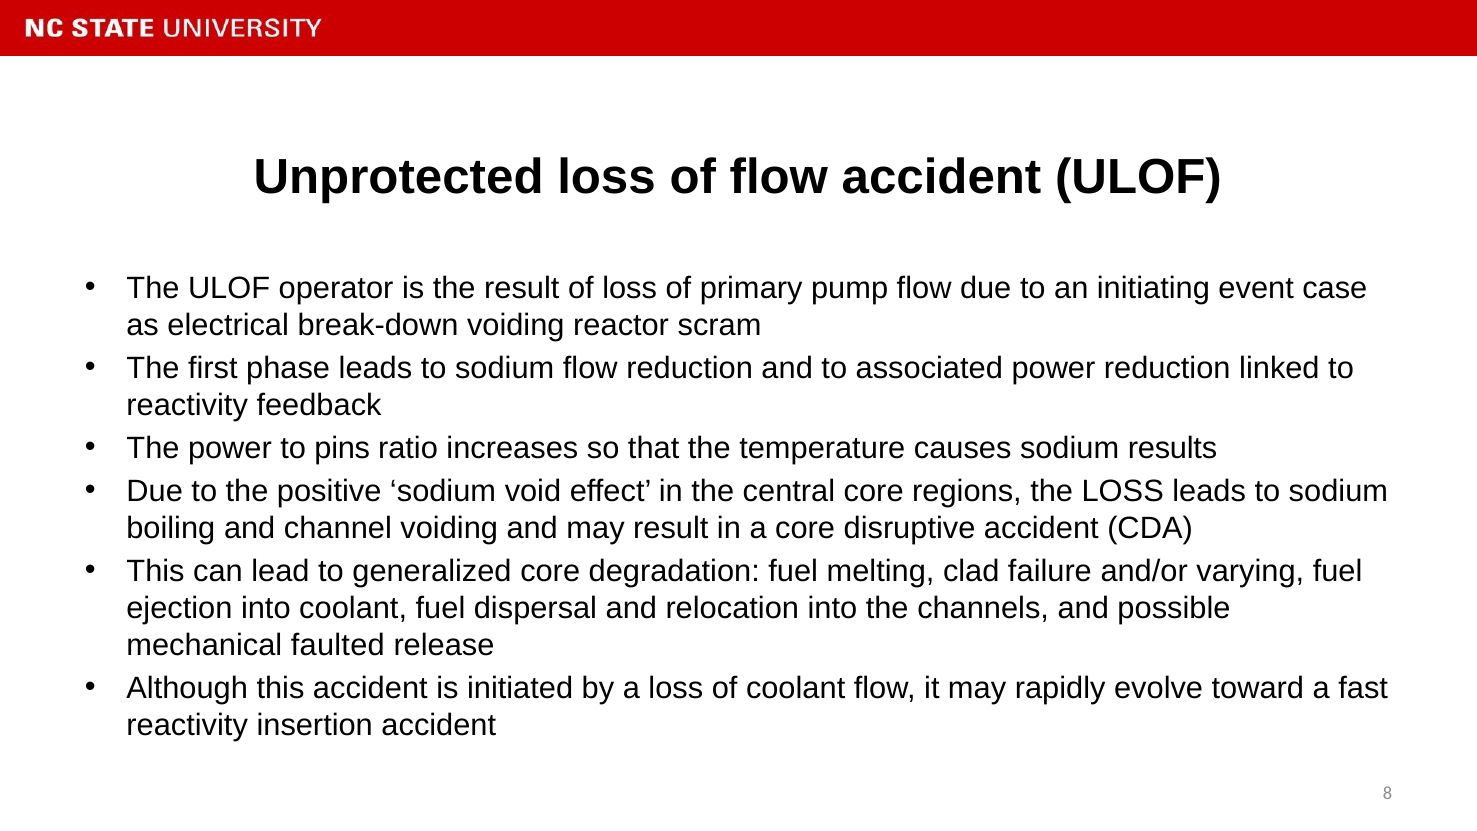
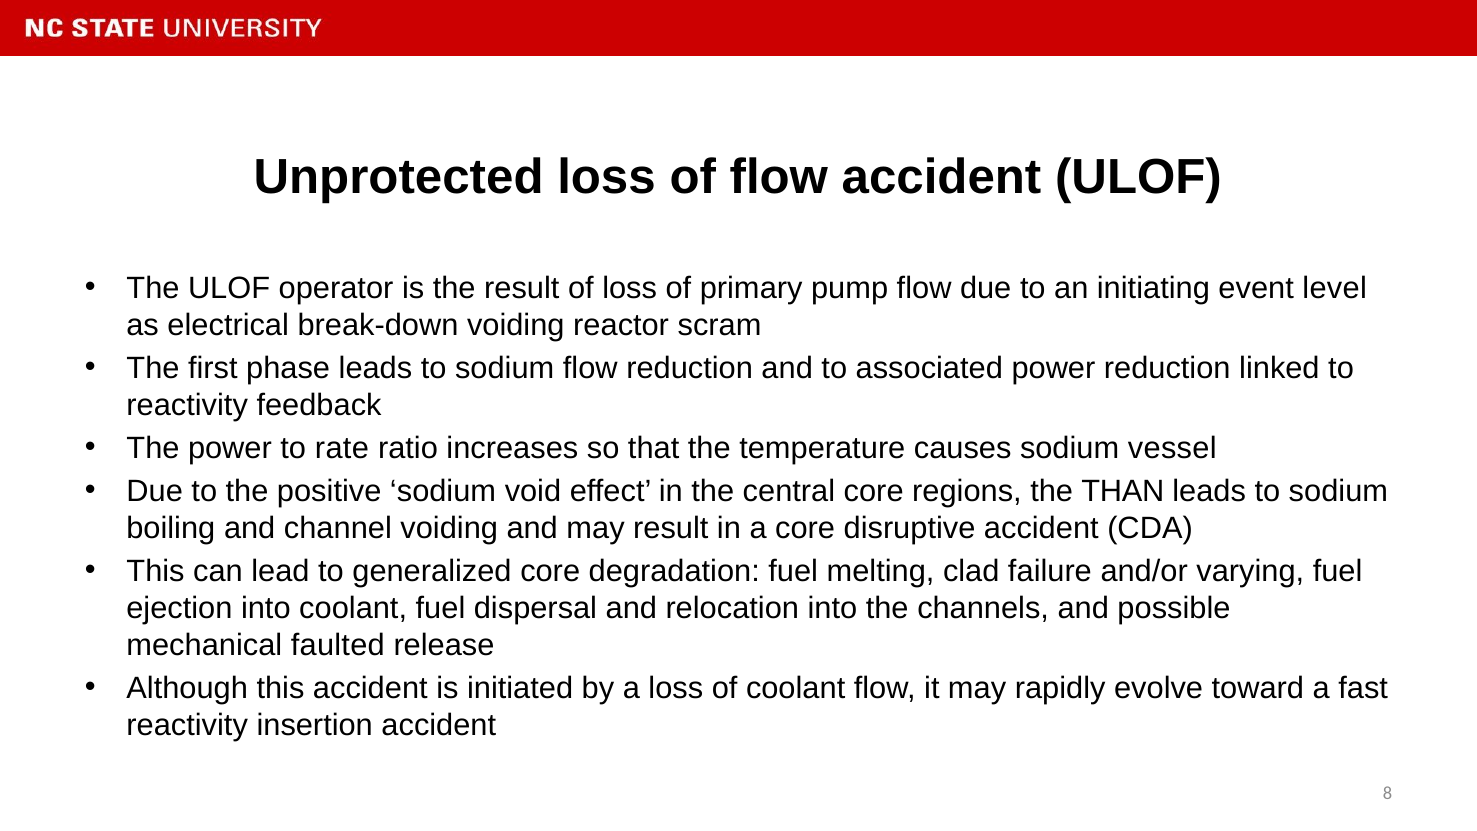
case: case -> level
pins: pins -> rate
results: results -> vessel
the LOSS: LOSS -> THAN
